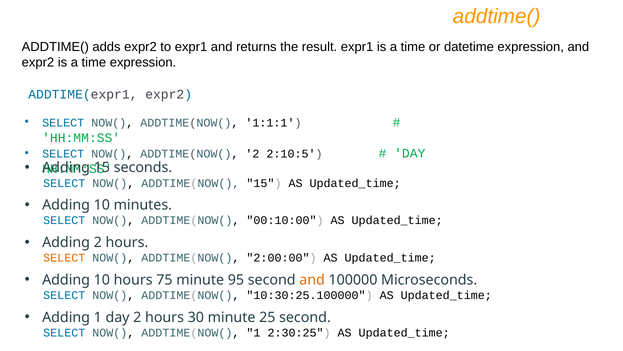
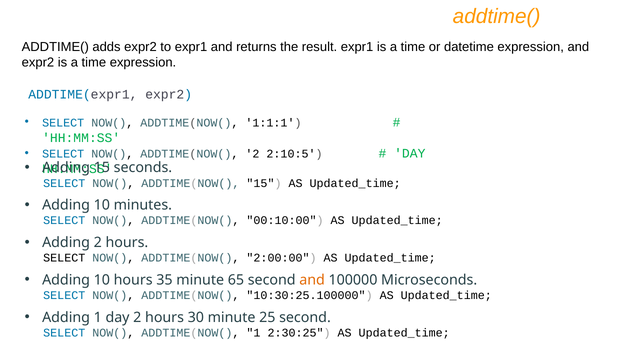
SELECT at (64, 258) colour: orange -> black
75: 75 -> 35
95: 95 -> 65
